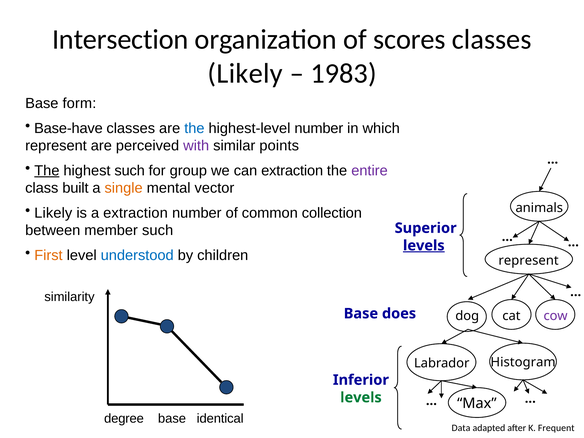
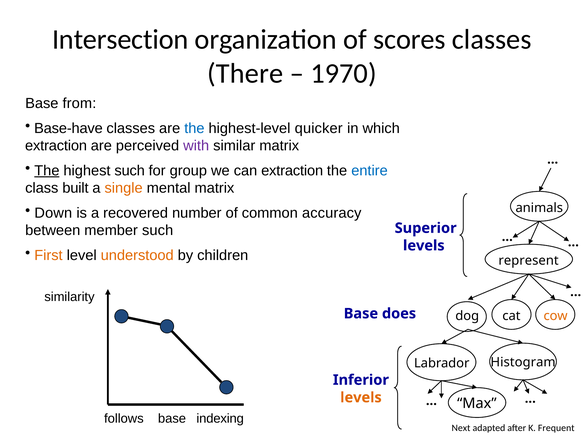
Likely at (245, 74): Likely -> There
1983: 1983 -> 1970
form: form -> from
highest-level number: number -> quicker
represent at (56, 146): represent -> extraction
similar points: points -> matrix
entire colour: purple -> blue
mental vector: vector -> matrix
Likely at (53, 213): Likely -> Down
a extraction: extraction -> recovered
collection: collection -> accuracy
levels at (424, 246) underline: present -> none
understood colour: blue -> orange
cow colour: purple -> orange
levels at (361, 397) colour: green -> orange
degree: degree -> follows
identical: identical -> indexing
Data: Data -> Next
